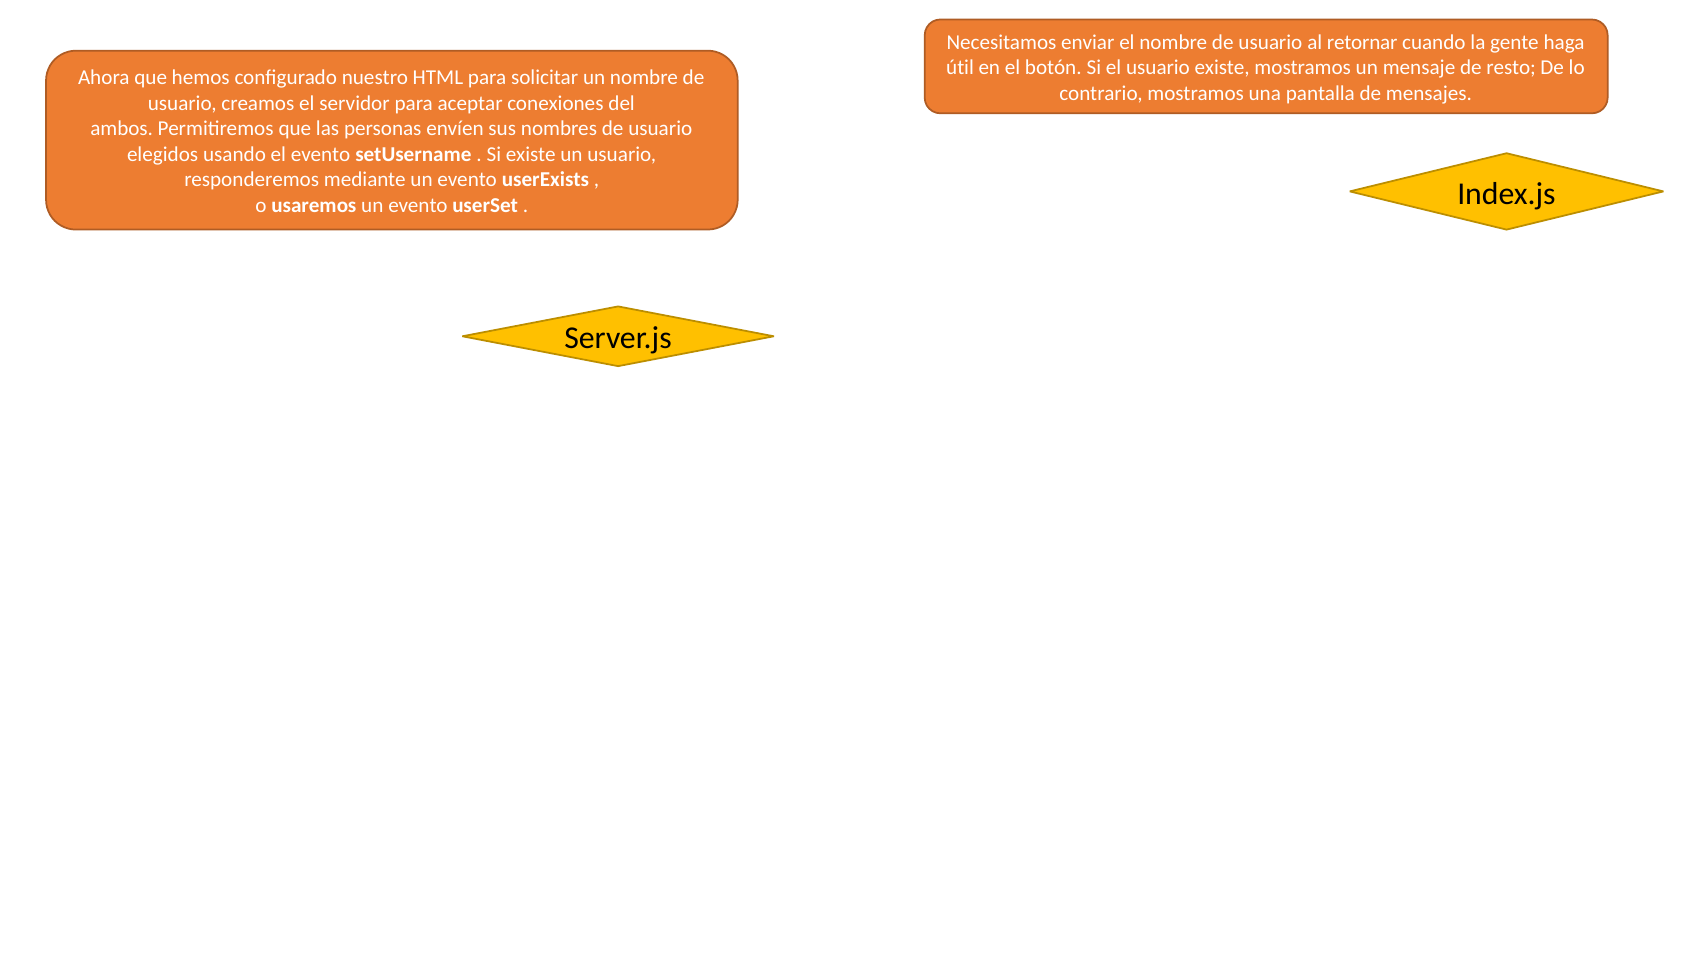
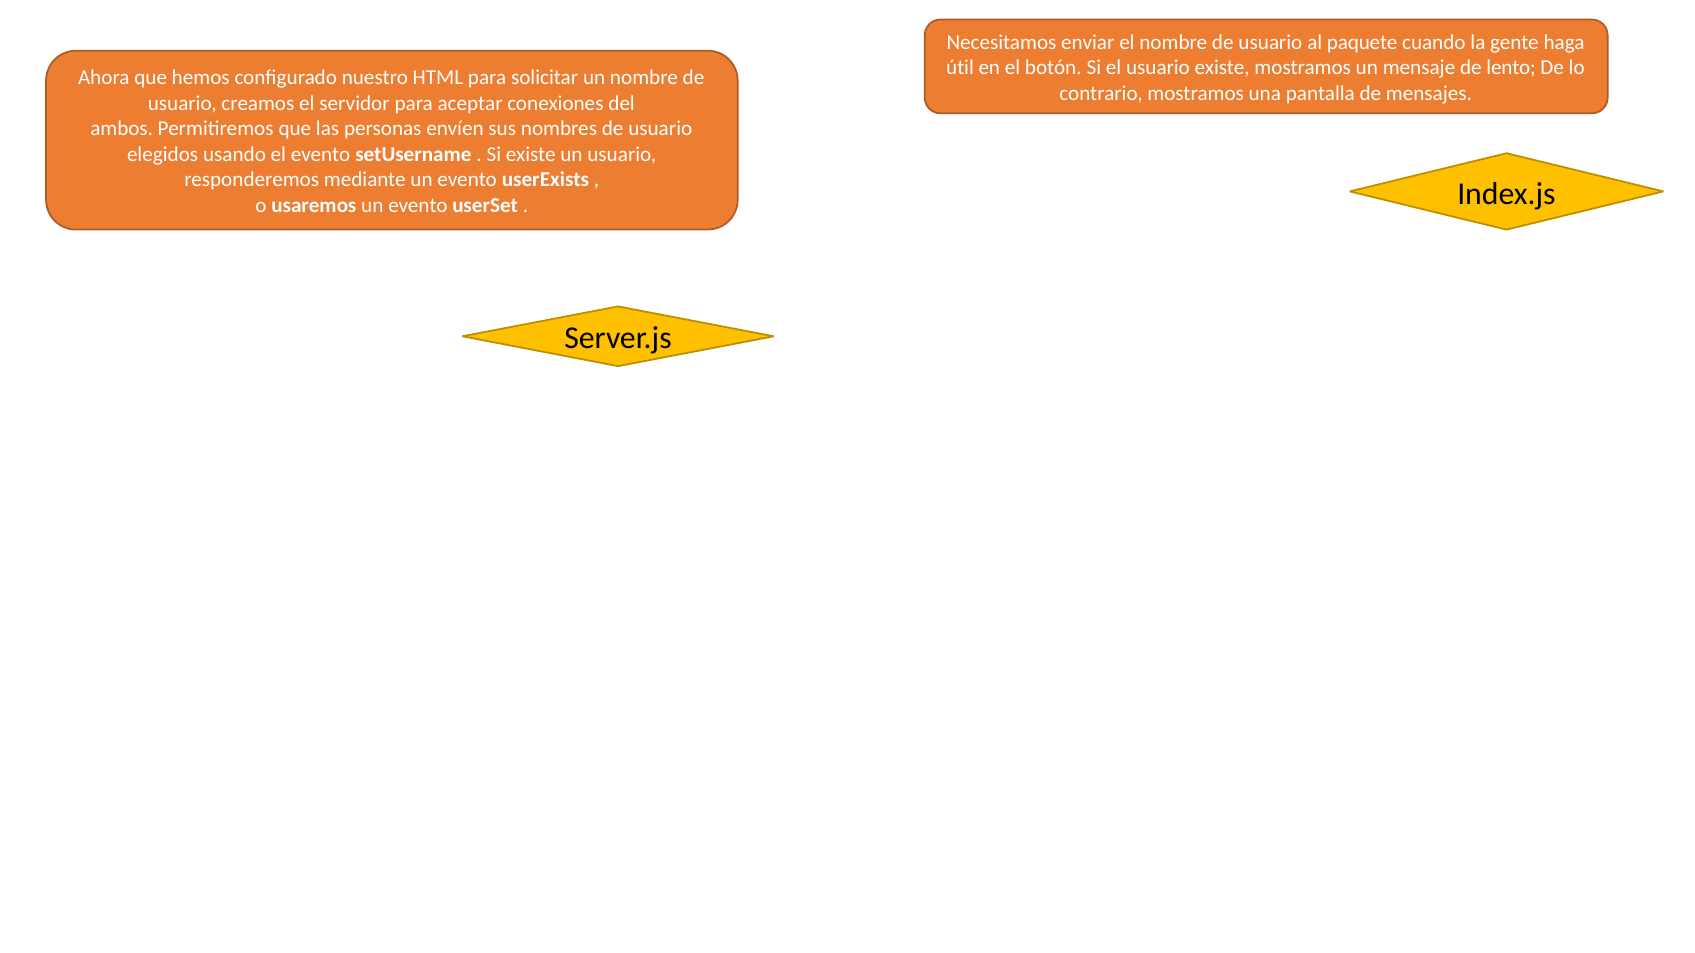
retornar: retornar -> paquete
resto: resto -> lento
